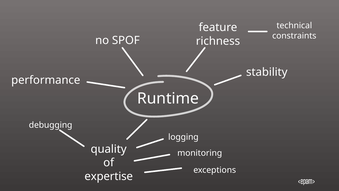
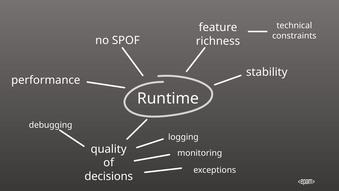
expertise: expertise -> decisions
